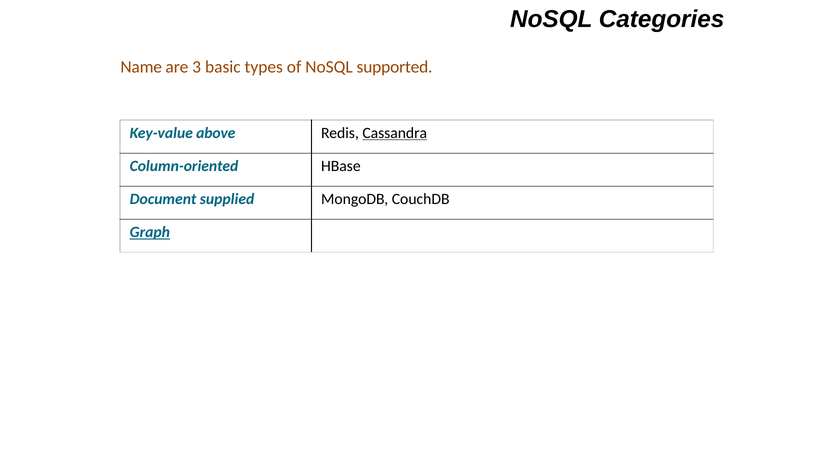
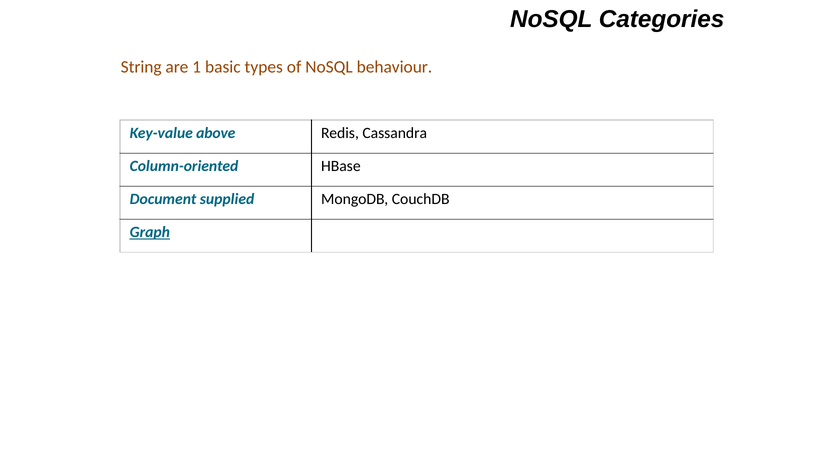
Name: Name -> String
3: 3 -> 1
supported: supported -> behaviour
Cassandra underline: present -> none
